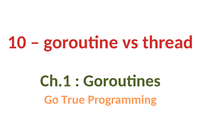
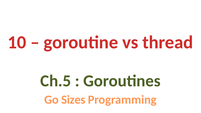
Ch.1: Ch.1 -> Ch.5
True: True -> Sizes
